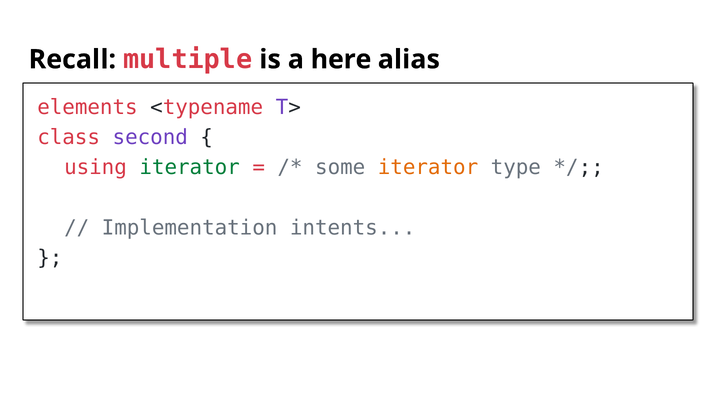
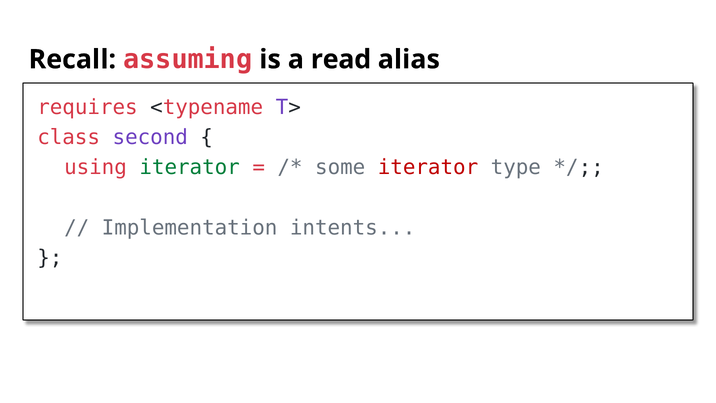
multiple: multiple -> assuming
here: here -> read
elements: elements -> requires
iterator at (428, 167) colour: orange -> red
